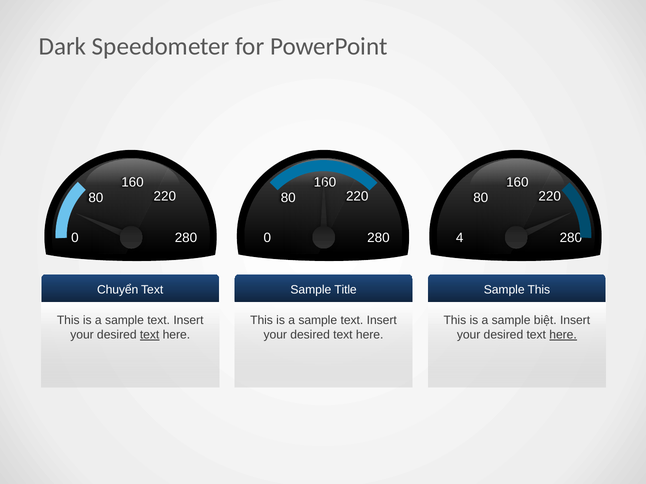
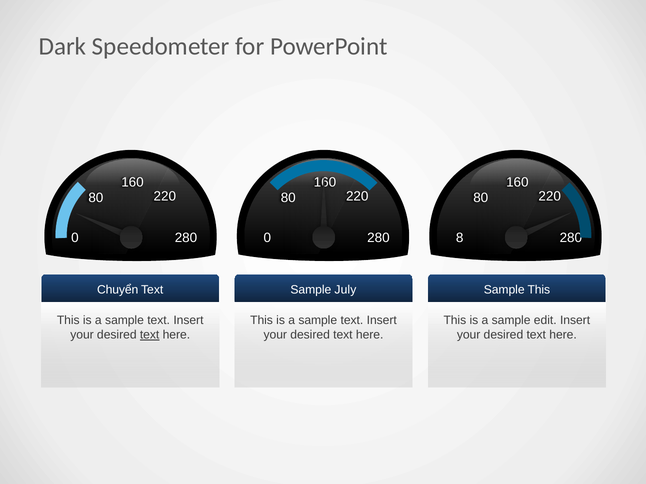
4: 4 -> 8
Title: Title -> July
biệt: biệt -> edit
here at (563, 335) underline: present -> none
